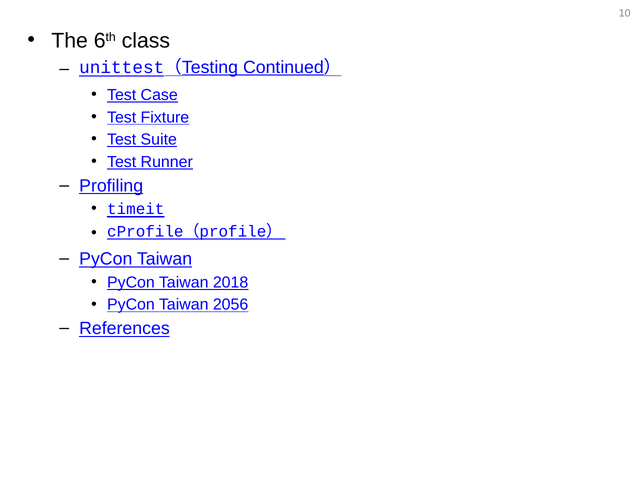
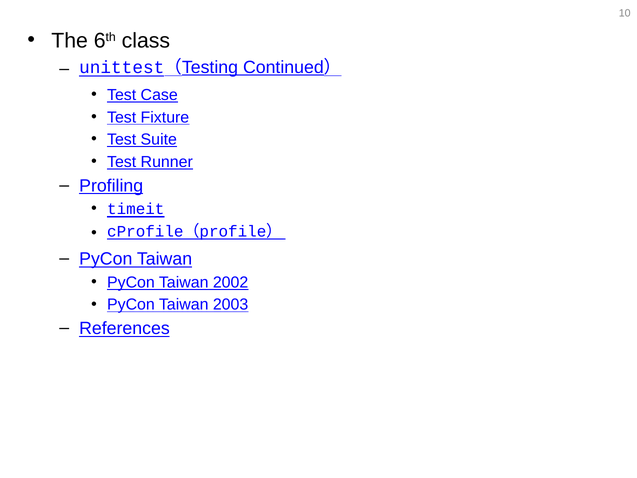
2018: 2018 -> 2002
2056: 2056 -> 2003
